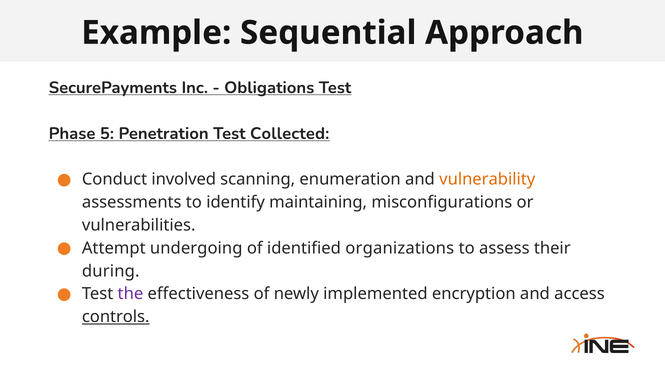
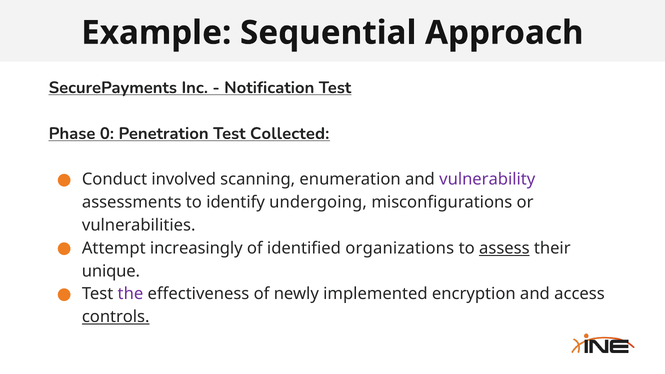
Obligations: Obligations -> Notification
5: 5 -> 0
vulnerability colour: orange -> purple
maintaining: maintaining -> undergoing
undergoing: undergoing -> increasingly
assess underline: none -> present
during: during -> unique
